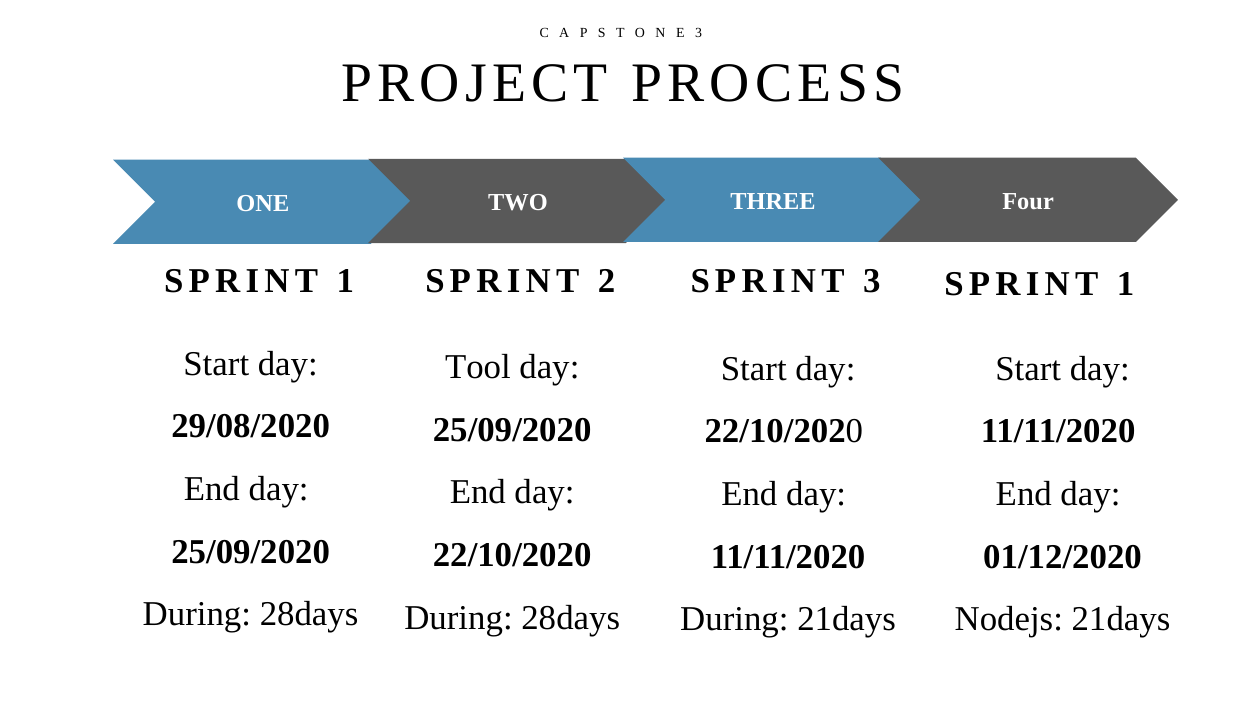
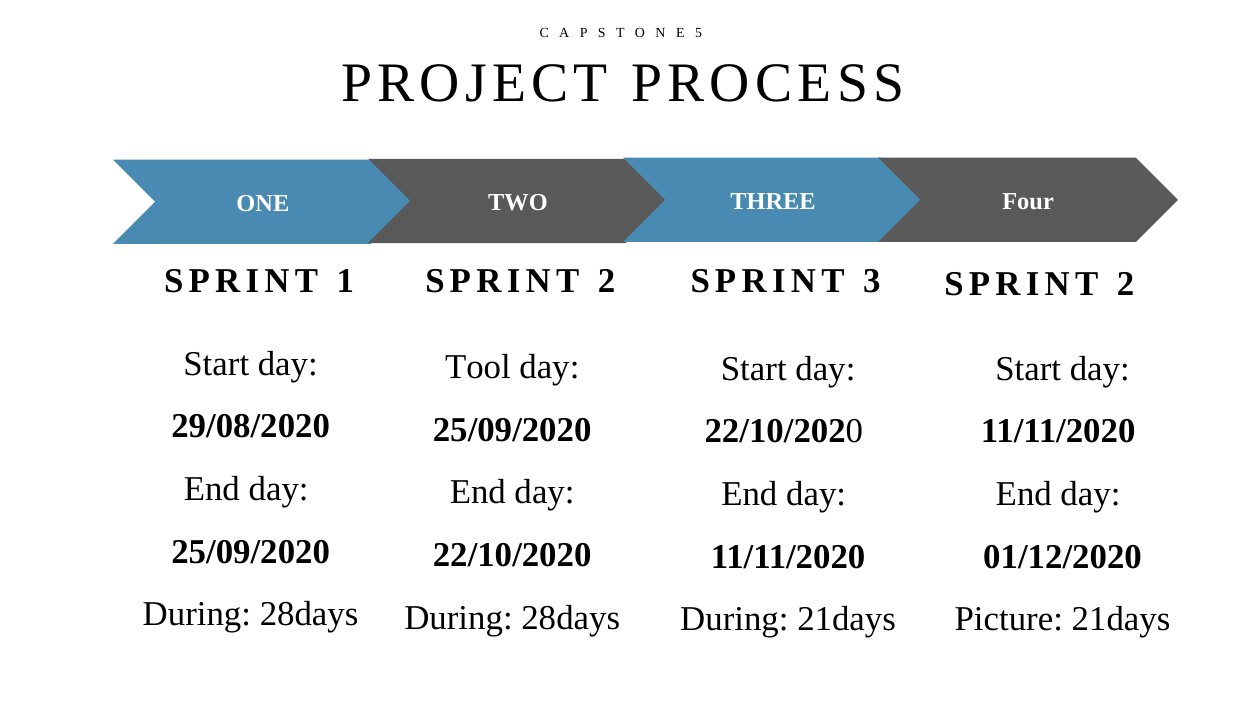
3 at (699, 33): 3 -> 5
3 SPRINT 1: 1 -> 2
Nodejs: Nodejs -> Picture
